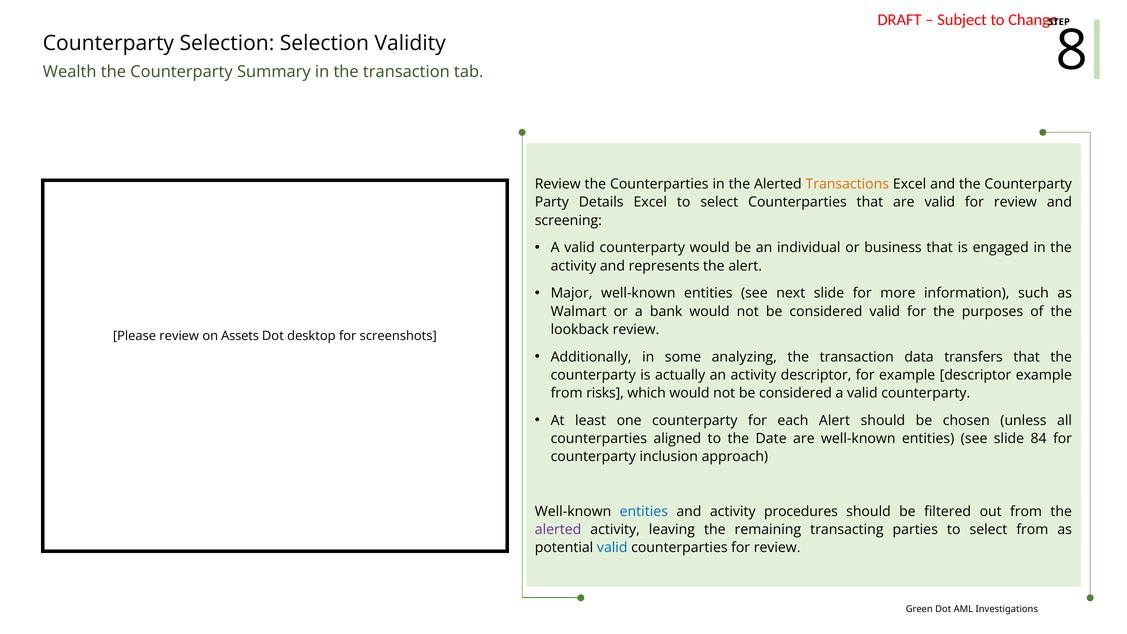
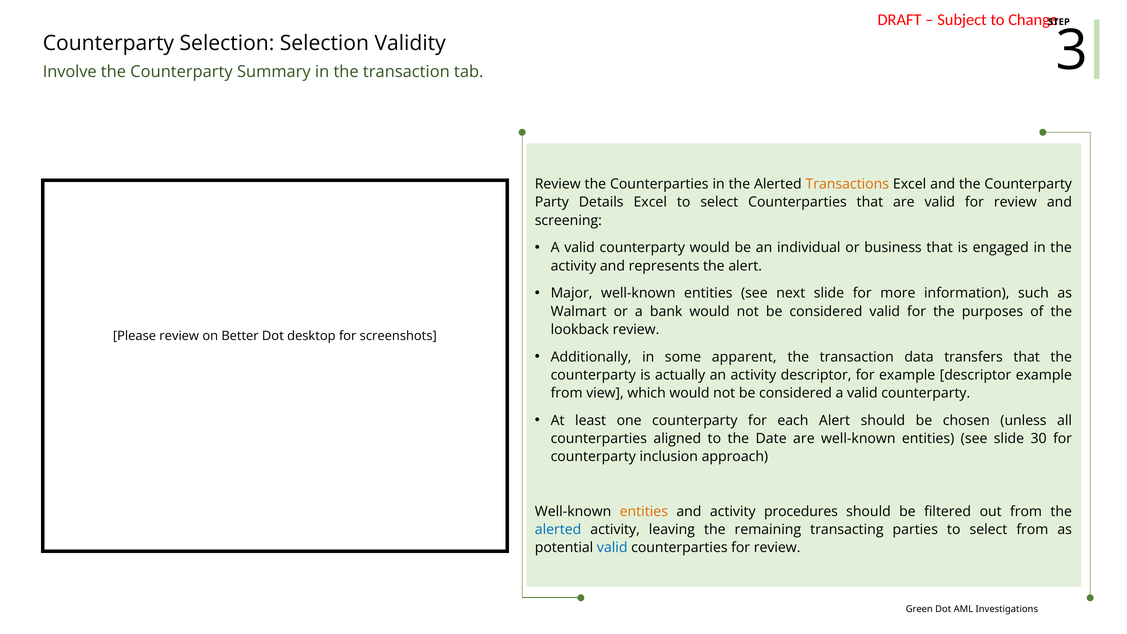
8: 8 -> 3
Wealth: Wealth -> Involve
Assets: Assets -> Better
analyzing: analyzing -> apparent
risks: risks -> view
84: 84 -> 30
entities at (644, 512) colour: blue -> orange
alerted at (558, 530) colour: purple -> blue
